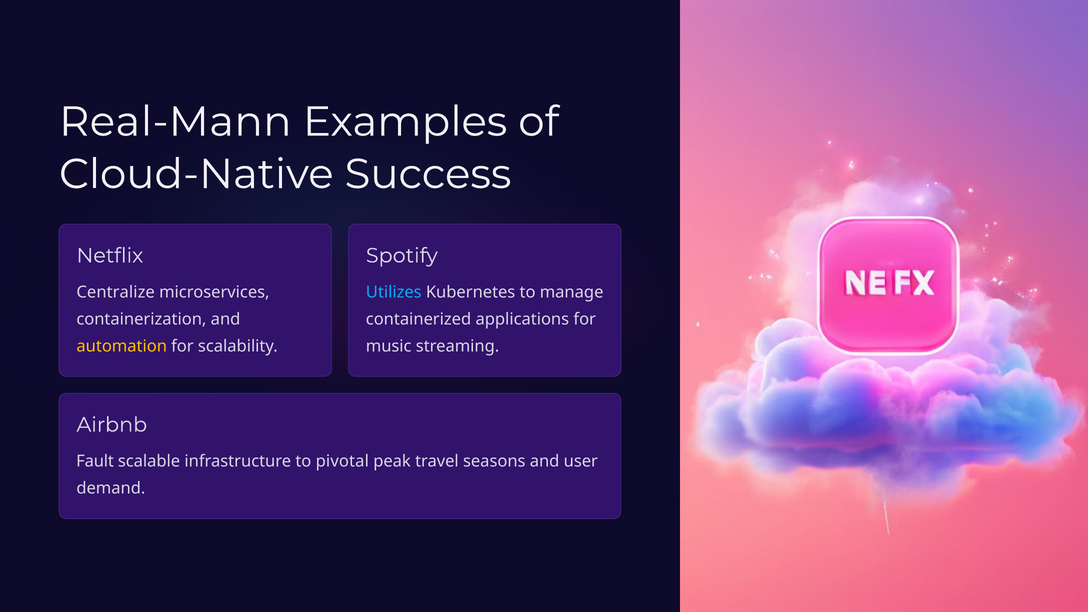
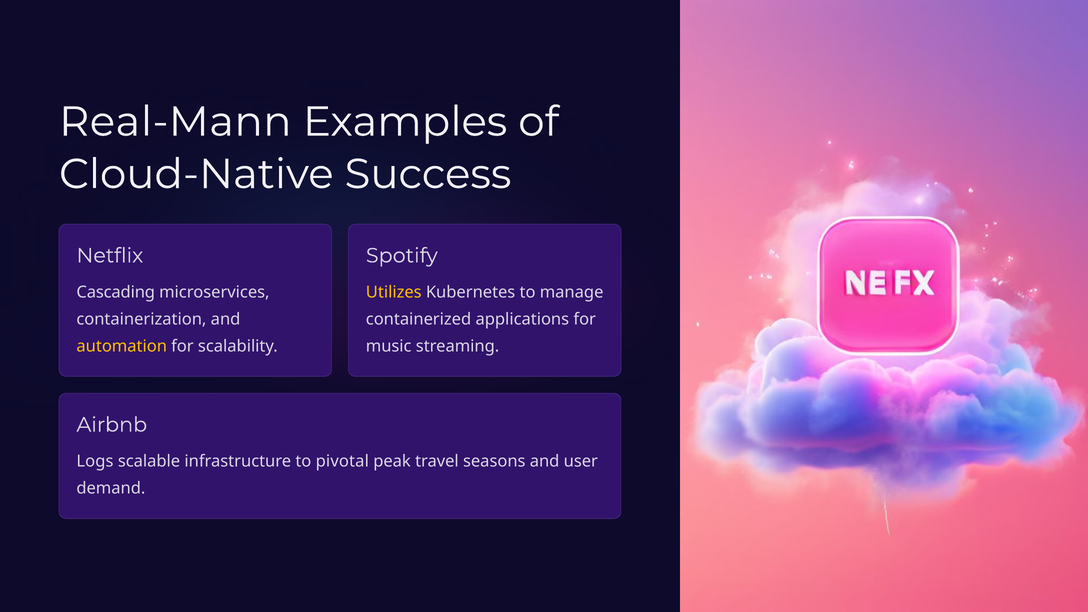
Centralize: Centralize -> Cascading
Utilizes colour: light blue -> yellow
Fault: Fault -> Logs
